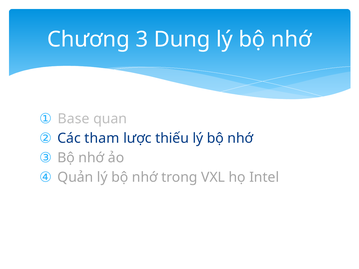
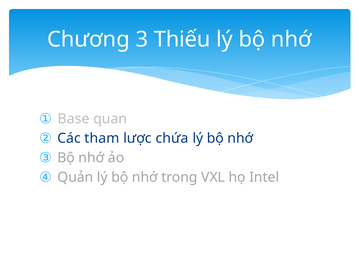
Dung: Dung -> Thiếu
thiếu: thiếu -> chứa
